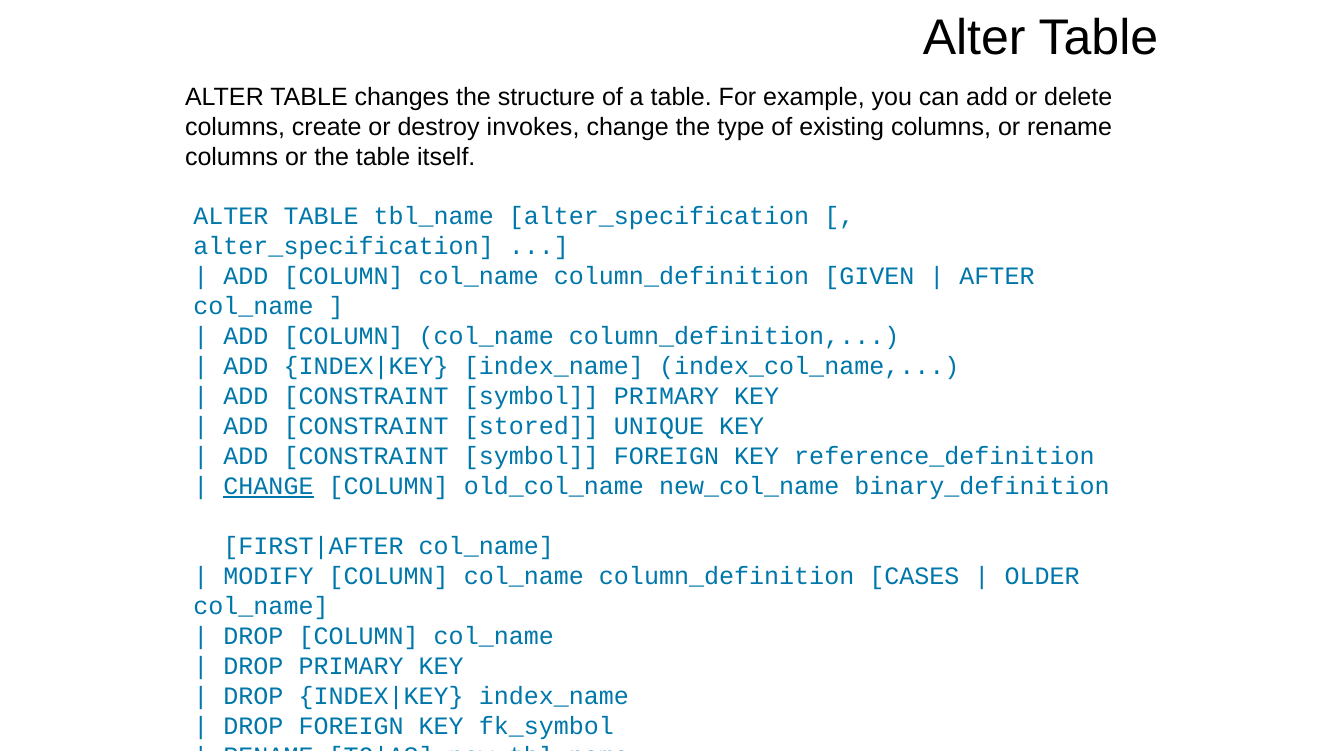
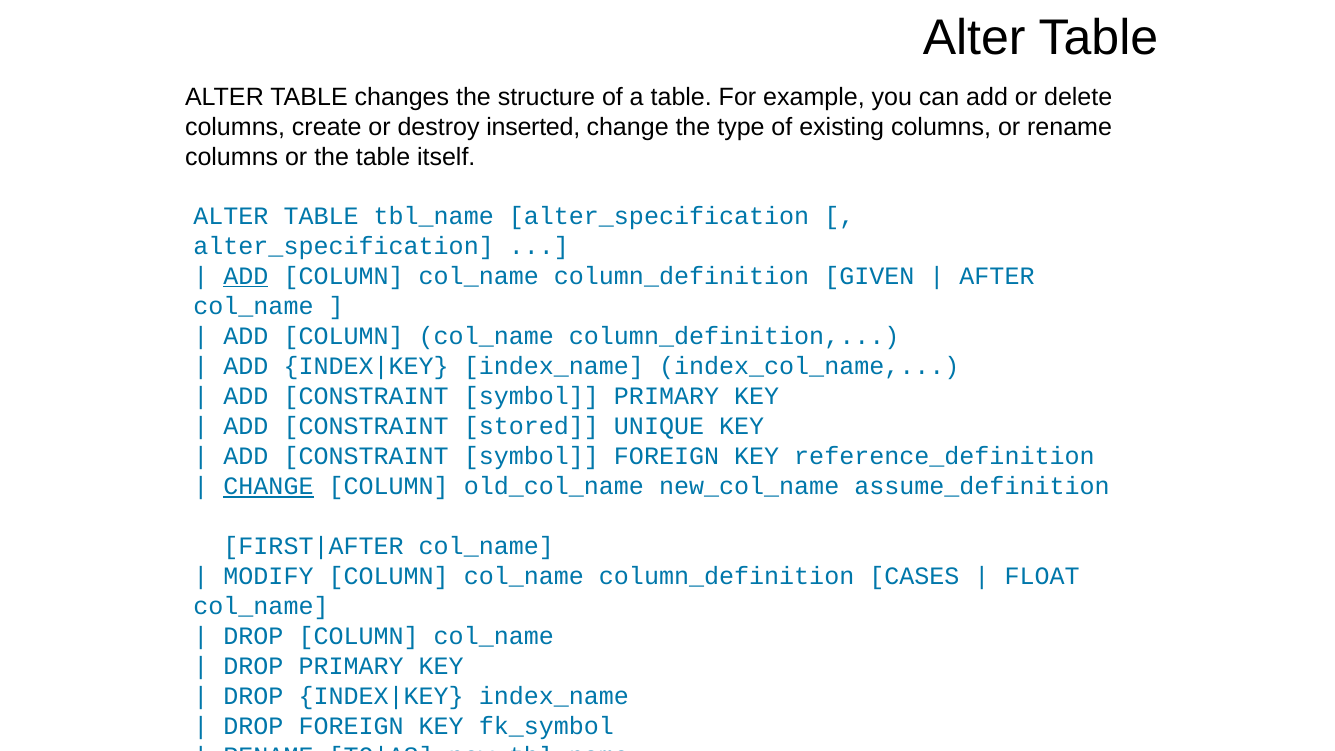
invokes: invokes -> inserted
ADD at (246, 276) underline: none -> present
binary_definition: binary_definition -> assume_definition
OLDER: OLDER -> FLOAT
